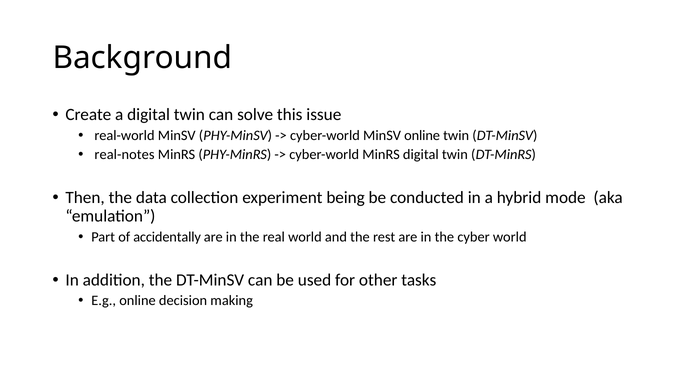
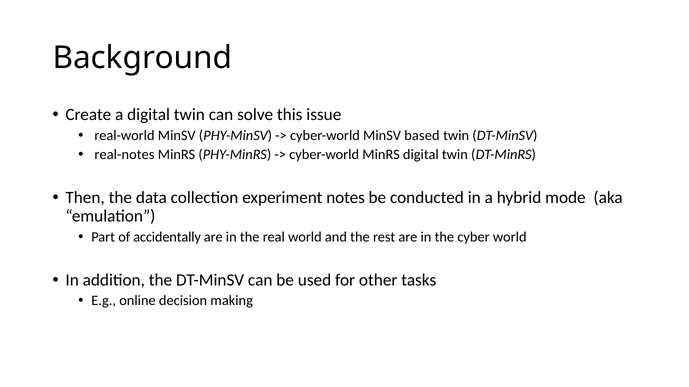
MinSV online: online -> based
being: being -> notes
